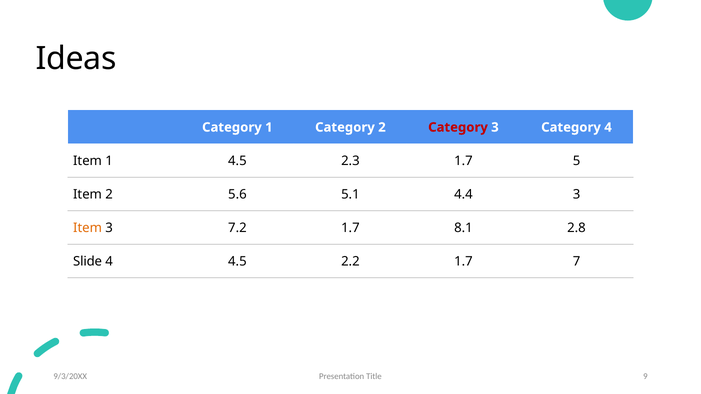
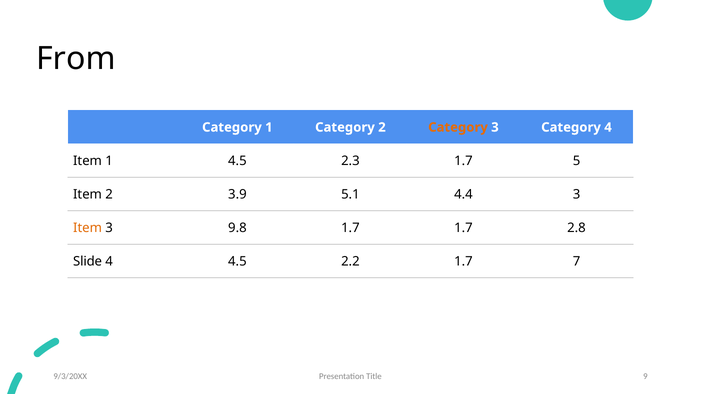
Ideas: Ideas -> From
Category at (458, 127) colour: red -> orange
5.6: 5.6 -> 3.9
7.2: 7.2 -> 9.8
1.7 8.1: 8.1 -> 1.7
